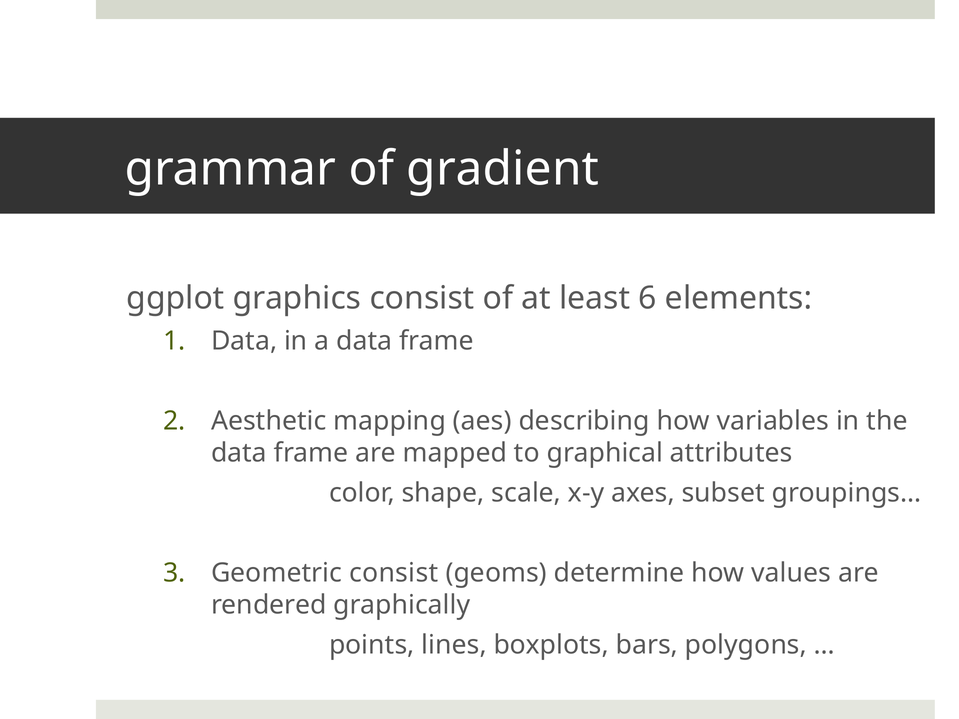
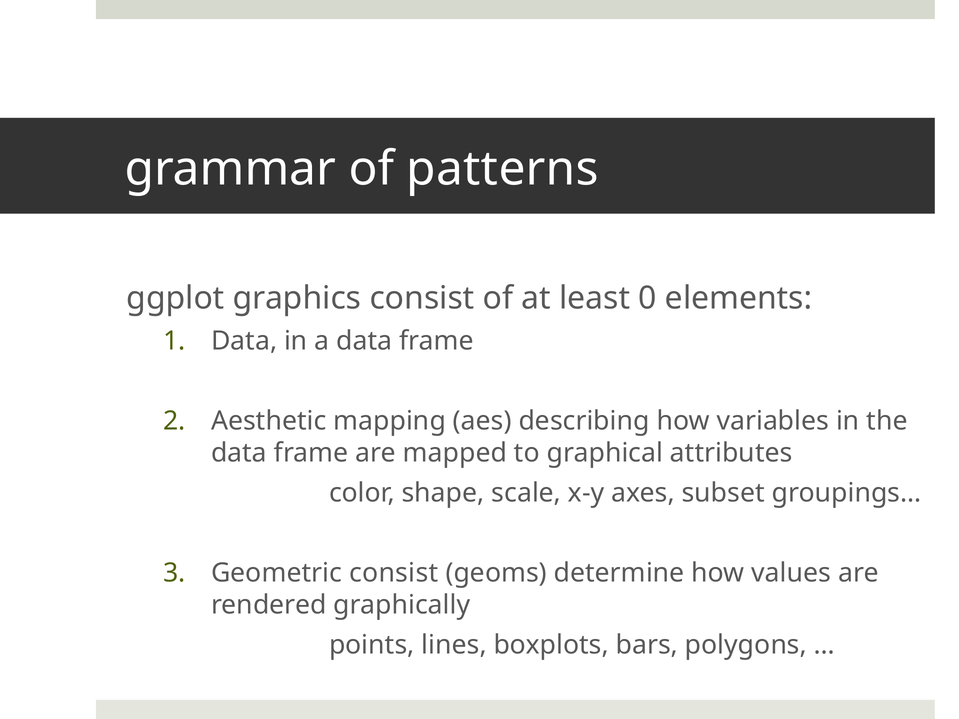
gradient: gradient -> patterns
6: 6 -> 0
